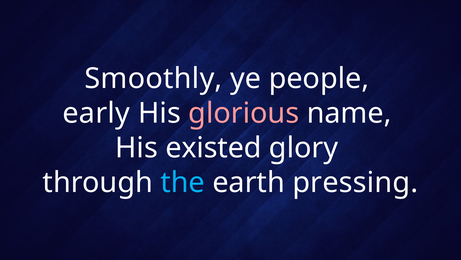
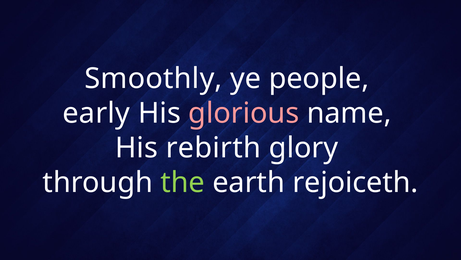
existed: existed -> rebirth
the colour: light blue -> light green
pressing: pressing -> rejoiceth
